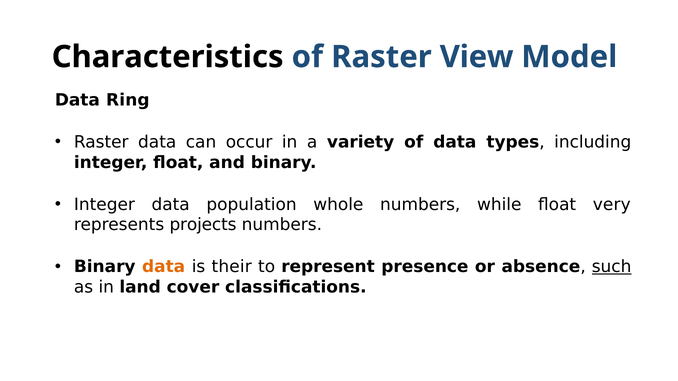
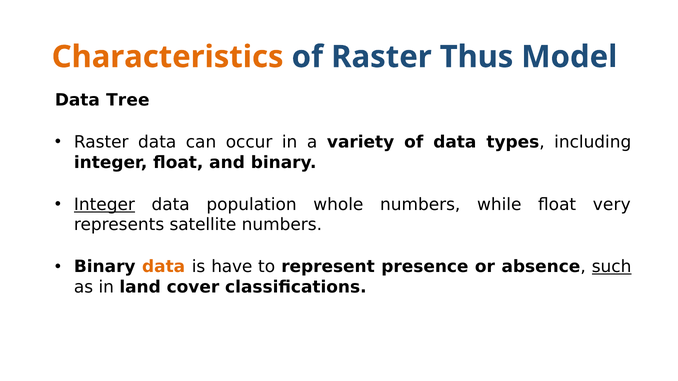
Characteristics colour: black -> orange
View: View -> Thus
Ring: Ring -> Tree
Integer at (104, 205) underline: none -> present
projects: projects -> satellite
their: their -> have
